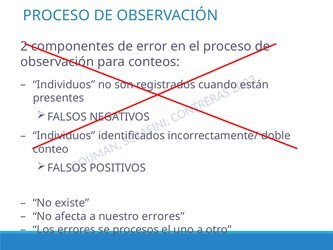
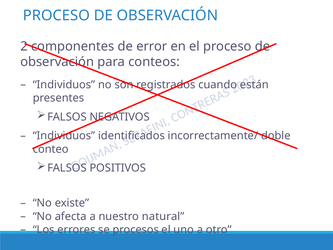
nuestro errores: errores -> natural
